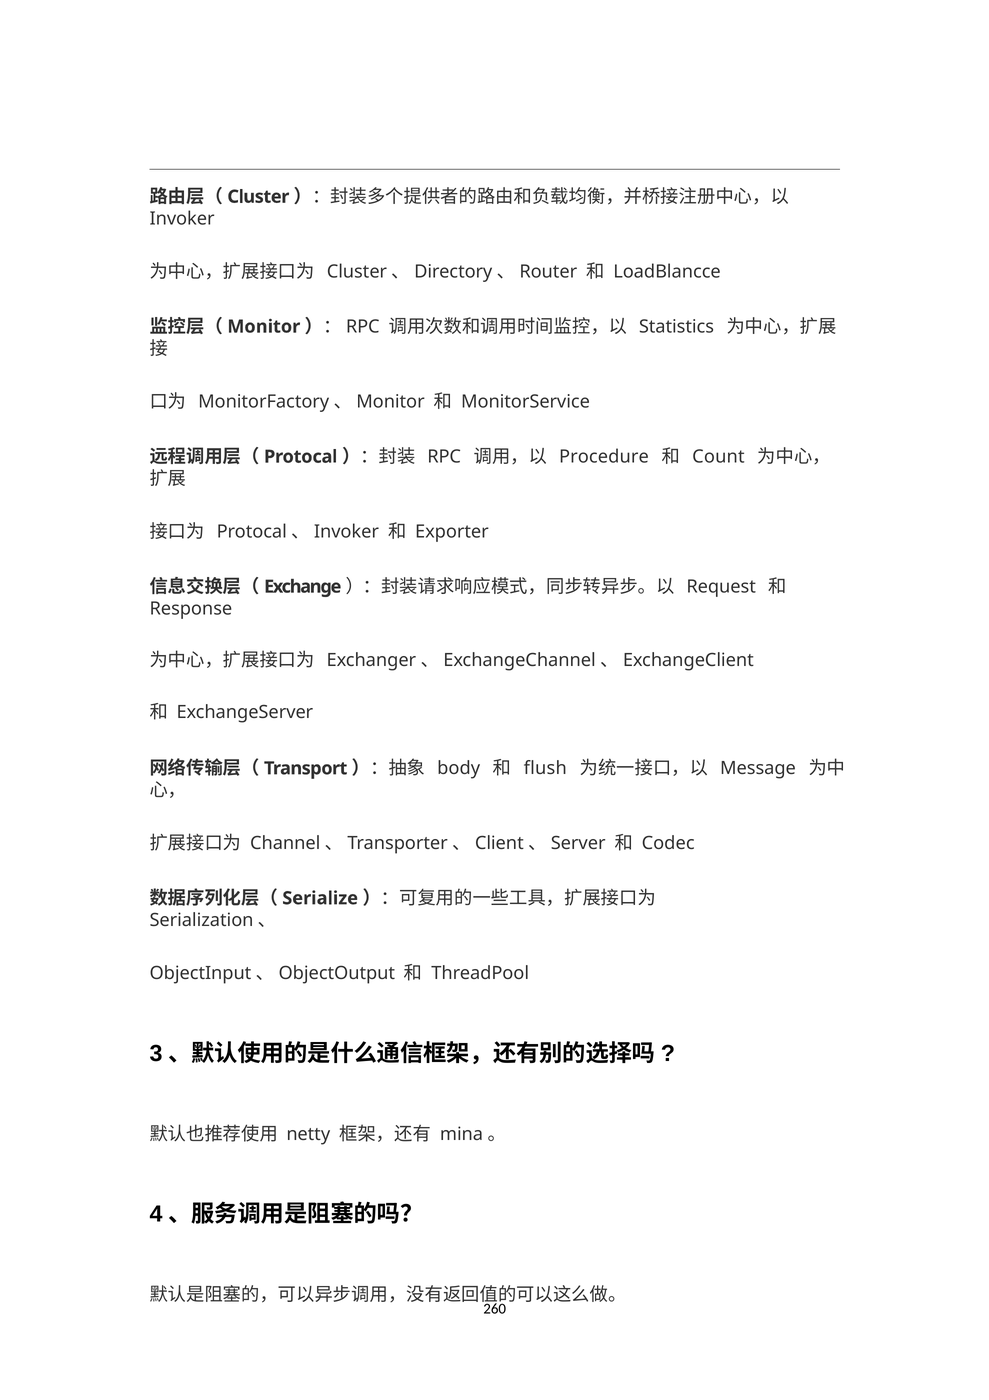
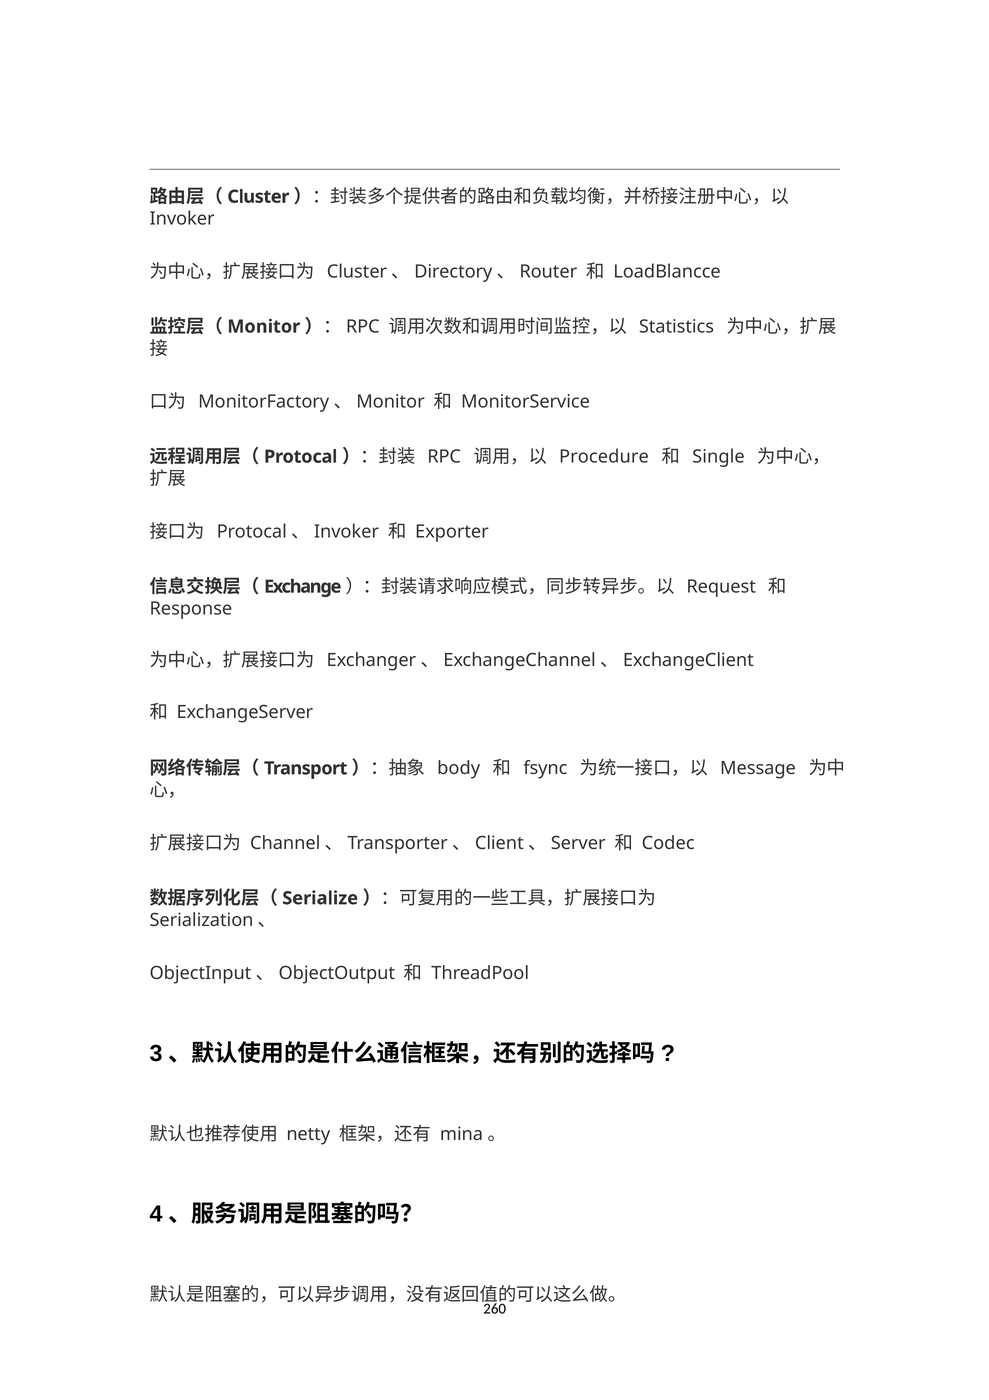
Count: Count -> Single
flush: flush -> fsync
